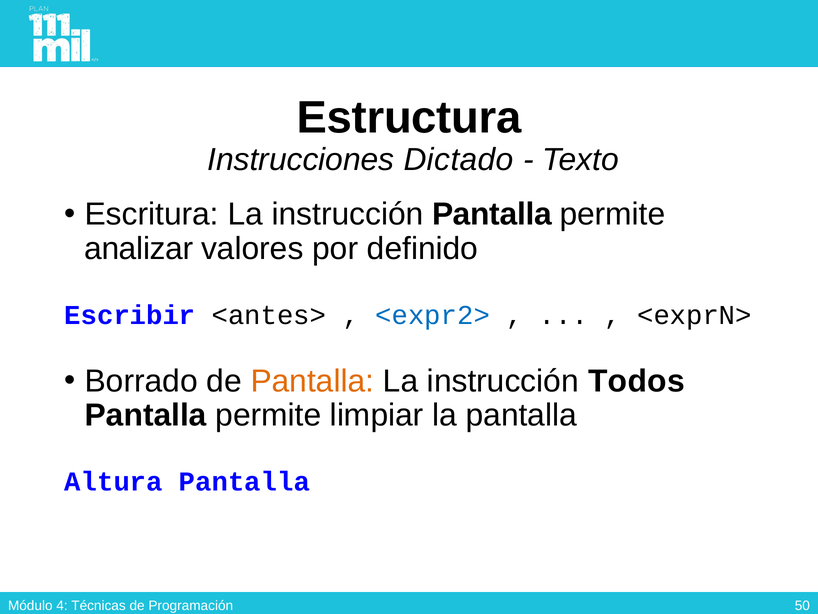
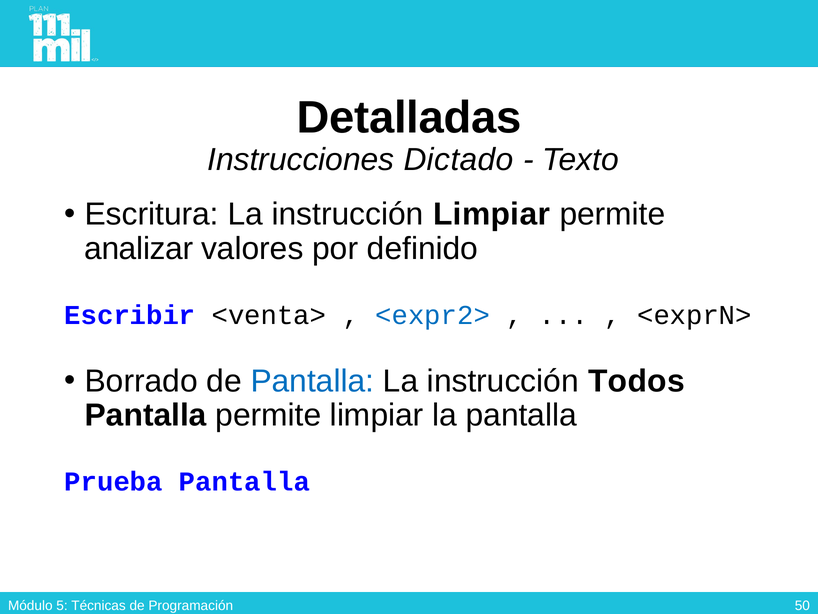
Estructura: Estructura -> Detalladas
instrucción Pantalla: Pantalla -> Limpiar
<antes>: <antes> -> <venta>
Pantalla at (312, 381) colour: orange -> blue
Altura: Altura -> Prueba
4: 4 -> 5
